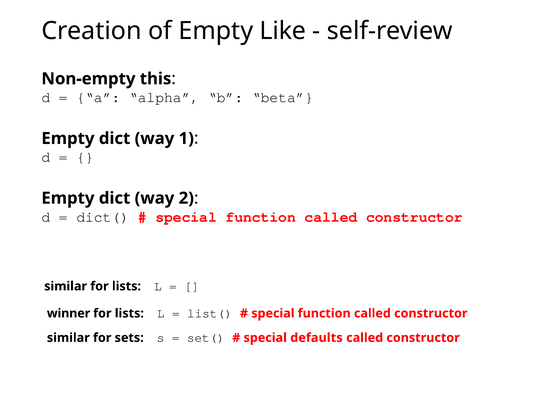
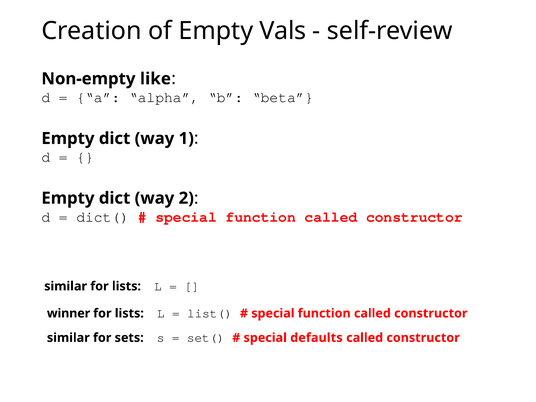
Like: Like -> Vals
this: this -> like
